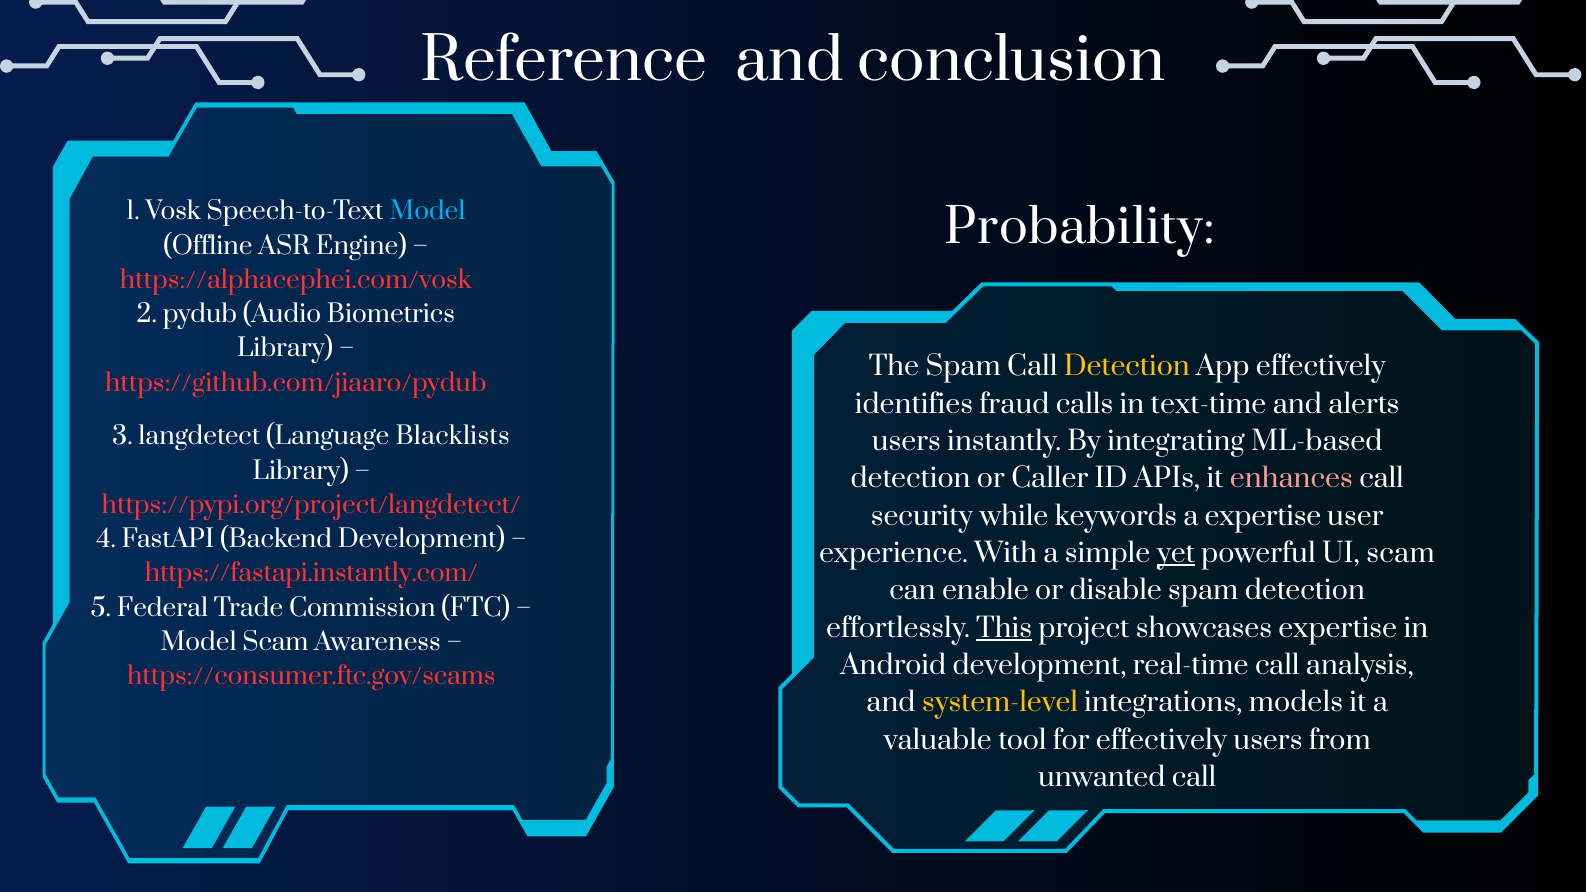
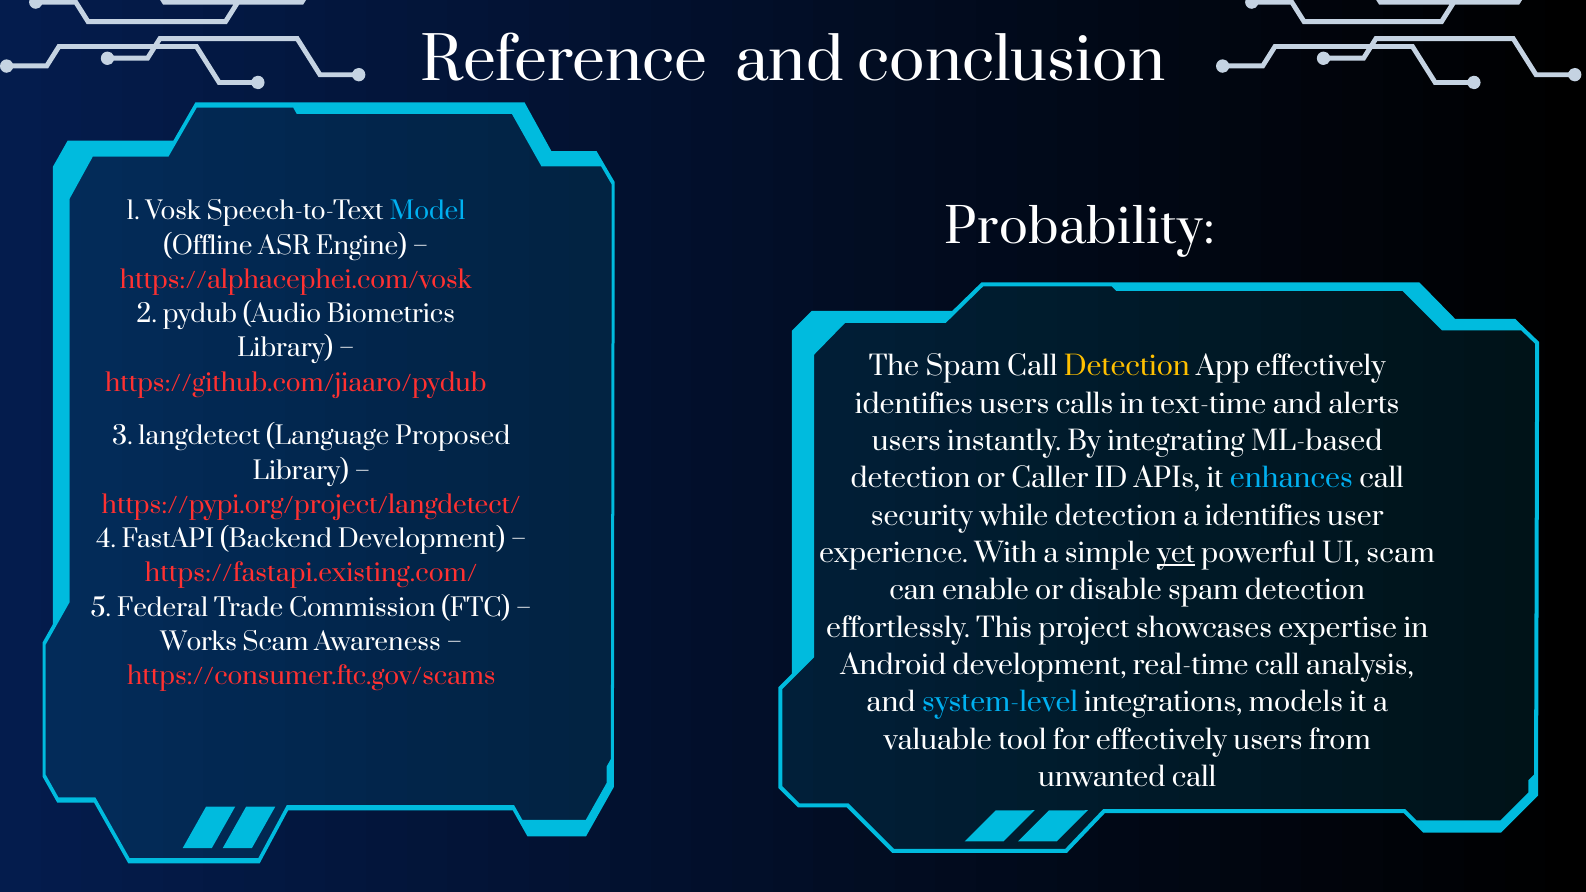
identifies fraud: fraud -> users
Blacklists: Blacklists -> Proposed
enhances colour: pink -> light blue
while keywords: keywords -> detection
a expertise: expertise -> identifies
https://fastapi.instantly.com/: https://fastapi.instantly.com/ -> https://fastapi.existing.com/
This underline: present -> none
Model at (199, 642): Model -> Works
system-level colour: yellow -> light blue
